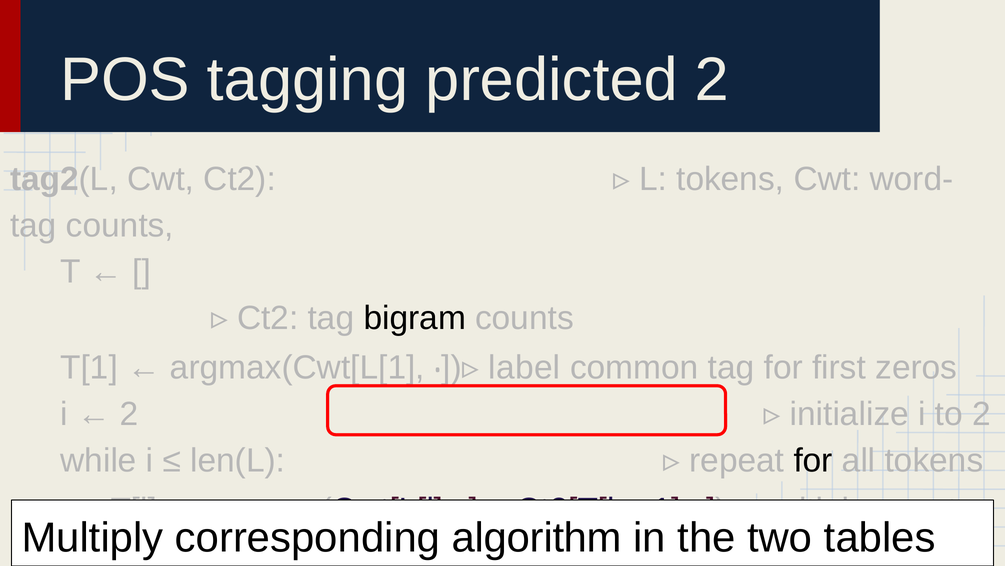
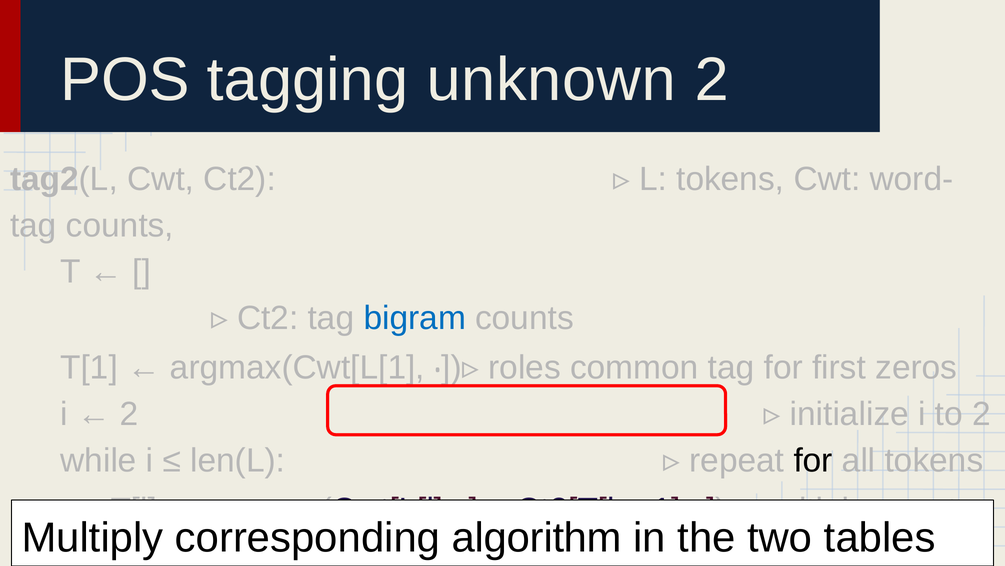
predicted: predicted -> unknown
bigram colour: black -> blue
label: label -> roles
